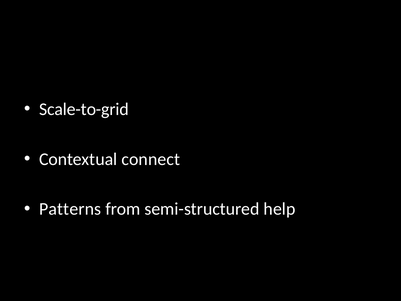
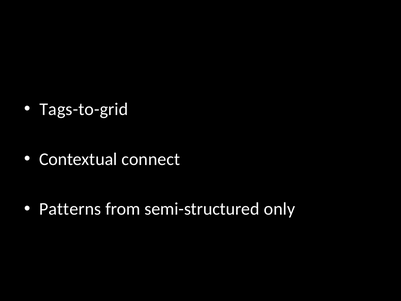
Scale-to-grid: Scale-to-grid -> Tags-to-grid
help: help -> only
